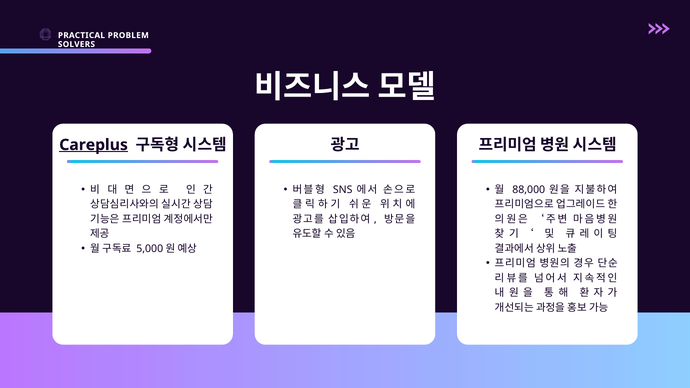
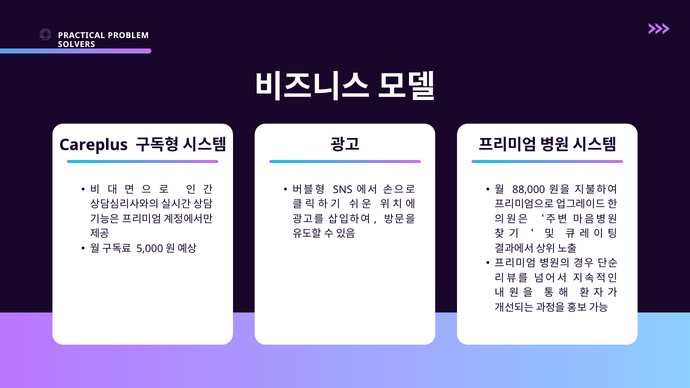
Careplus underline: present -> none
